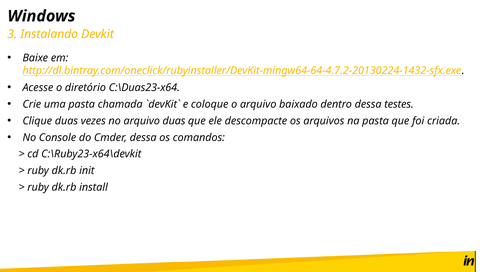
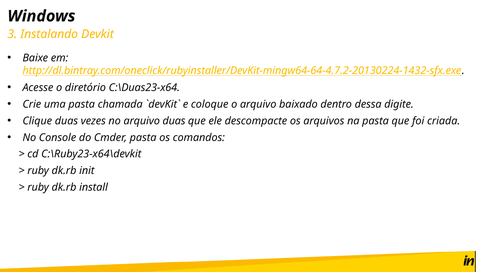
testes: testes -> digite
Cmder dessa: dessa -> pasta
